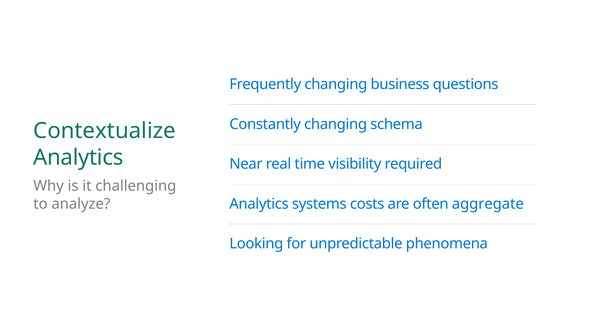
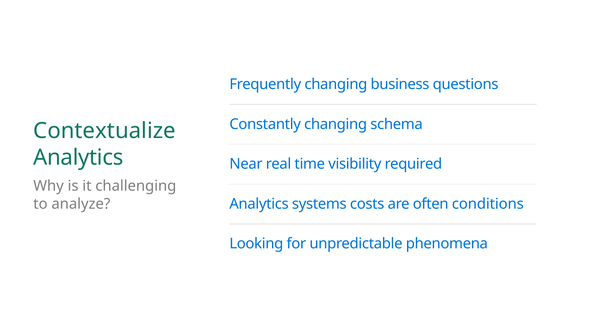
aggregate: aggregate -> conditions
